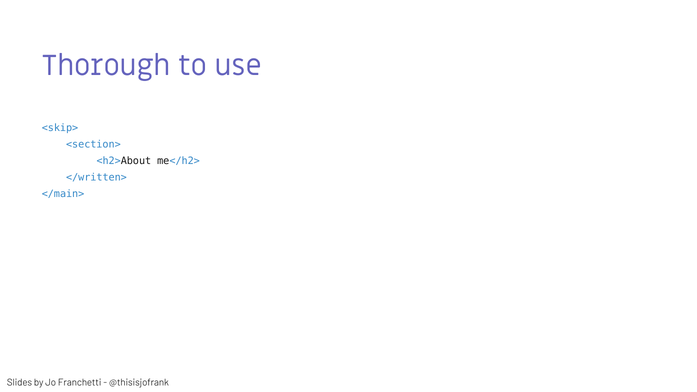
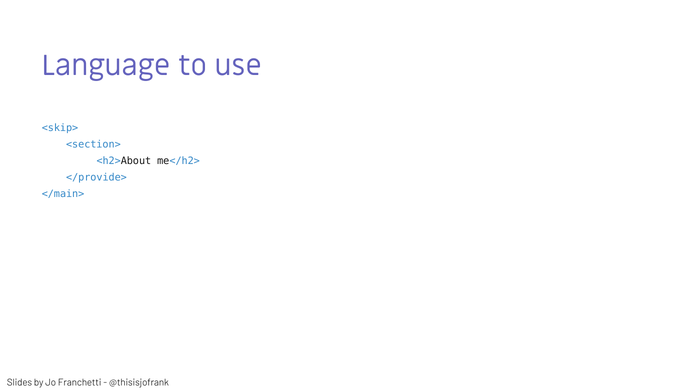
Thorough: Thorough -> Language
</written>: </written> -> </provide>
